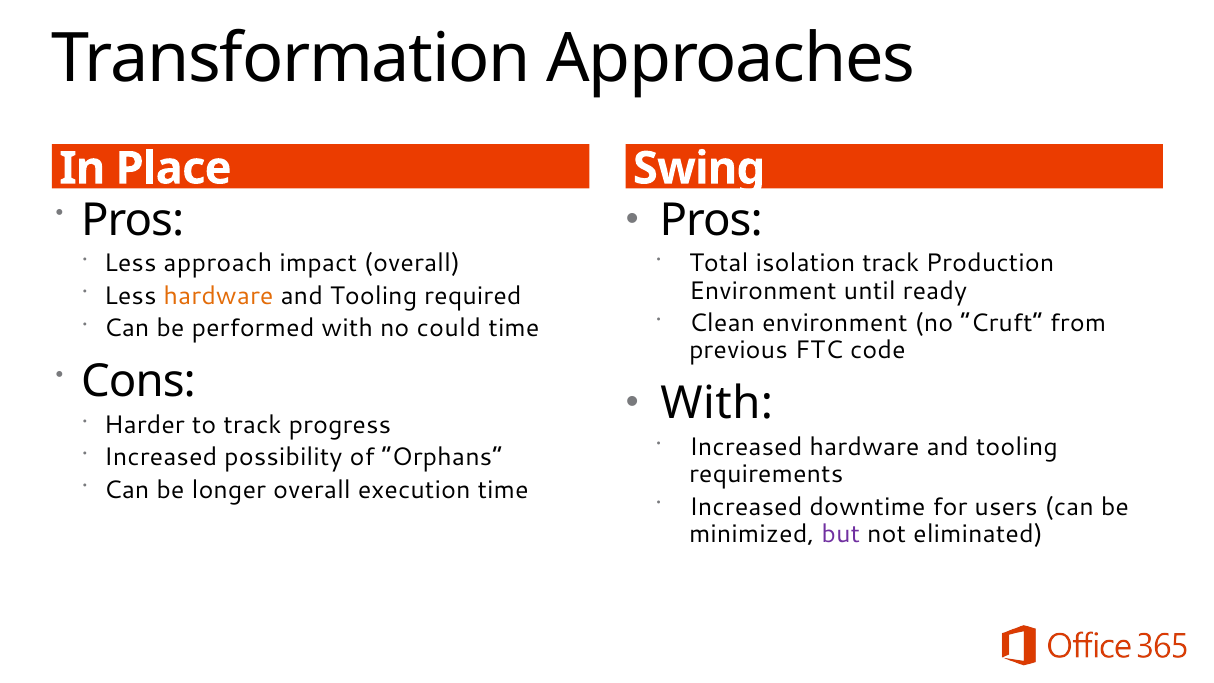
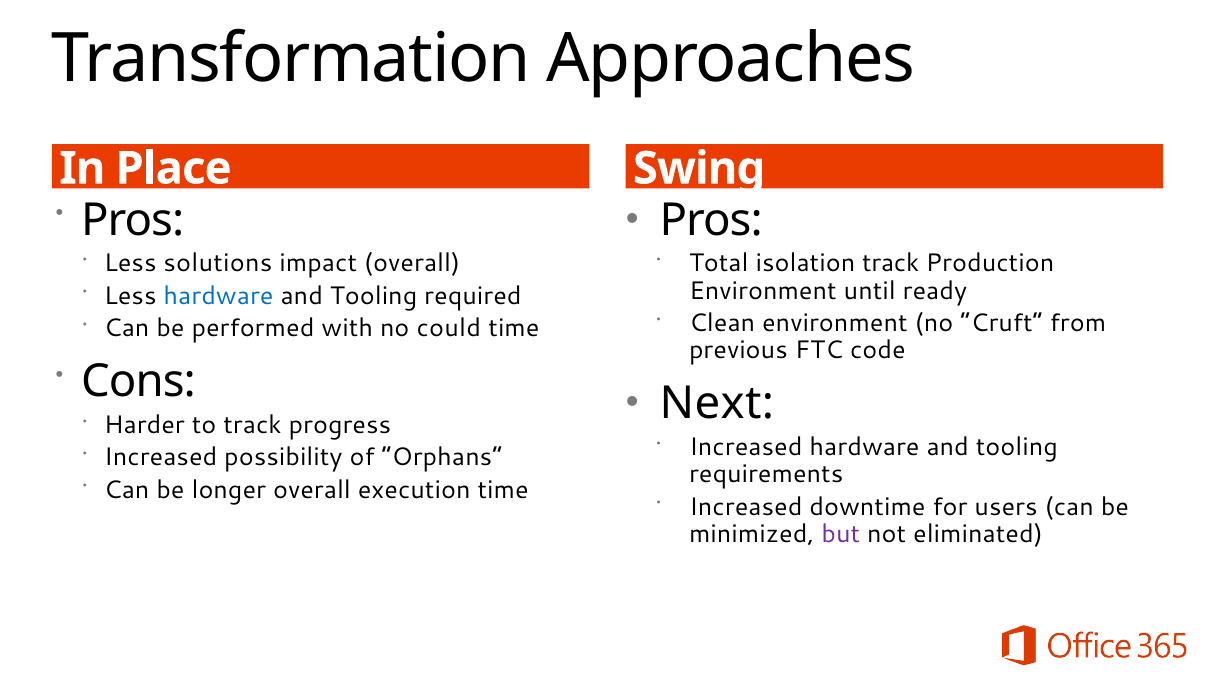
approach: approach -> solutions
hardware at (219, 296) colour: orange -> blue
With at (717, 404): With -> Next
